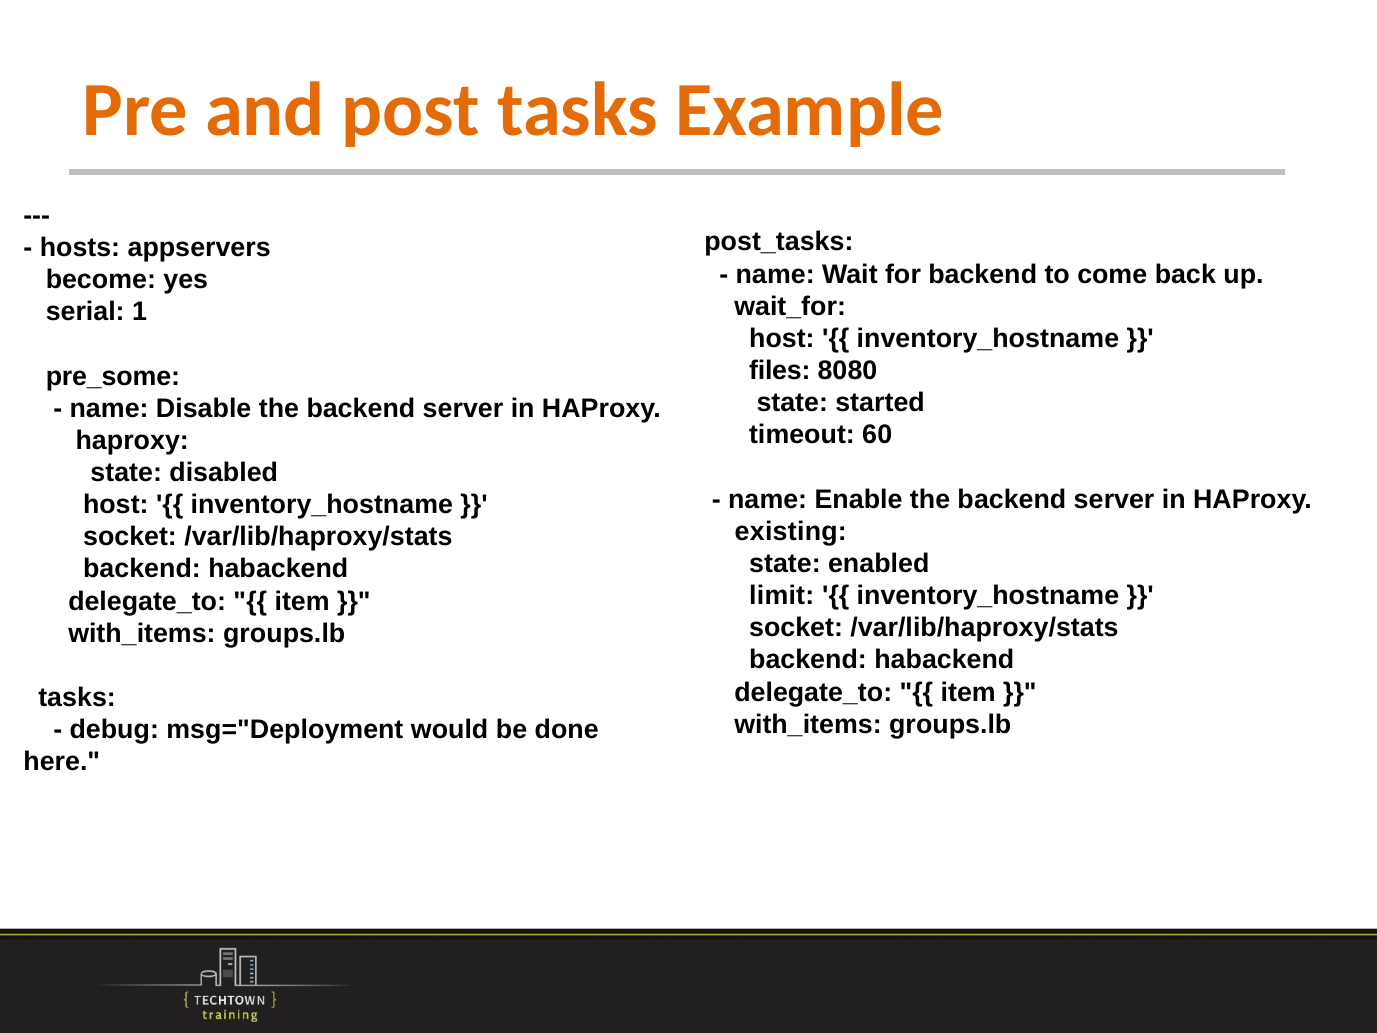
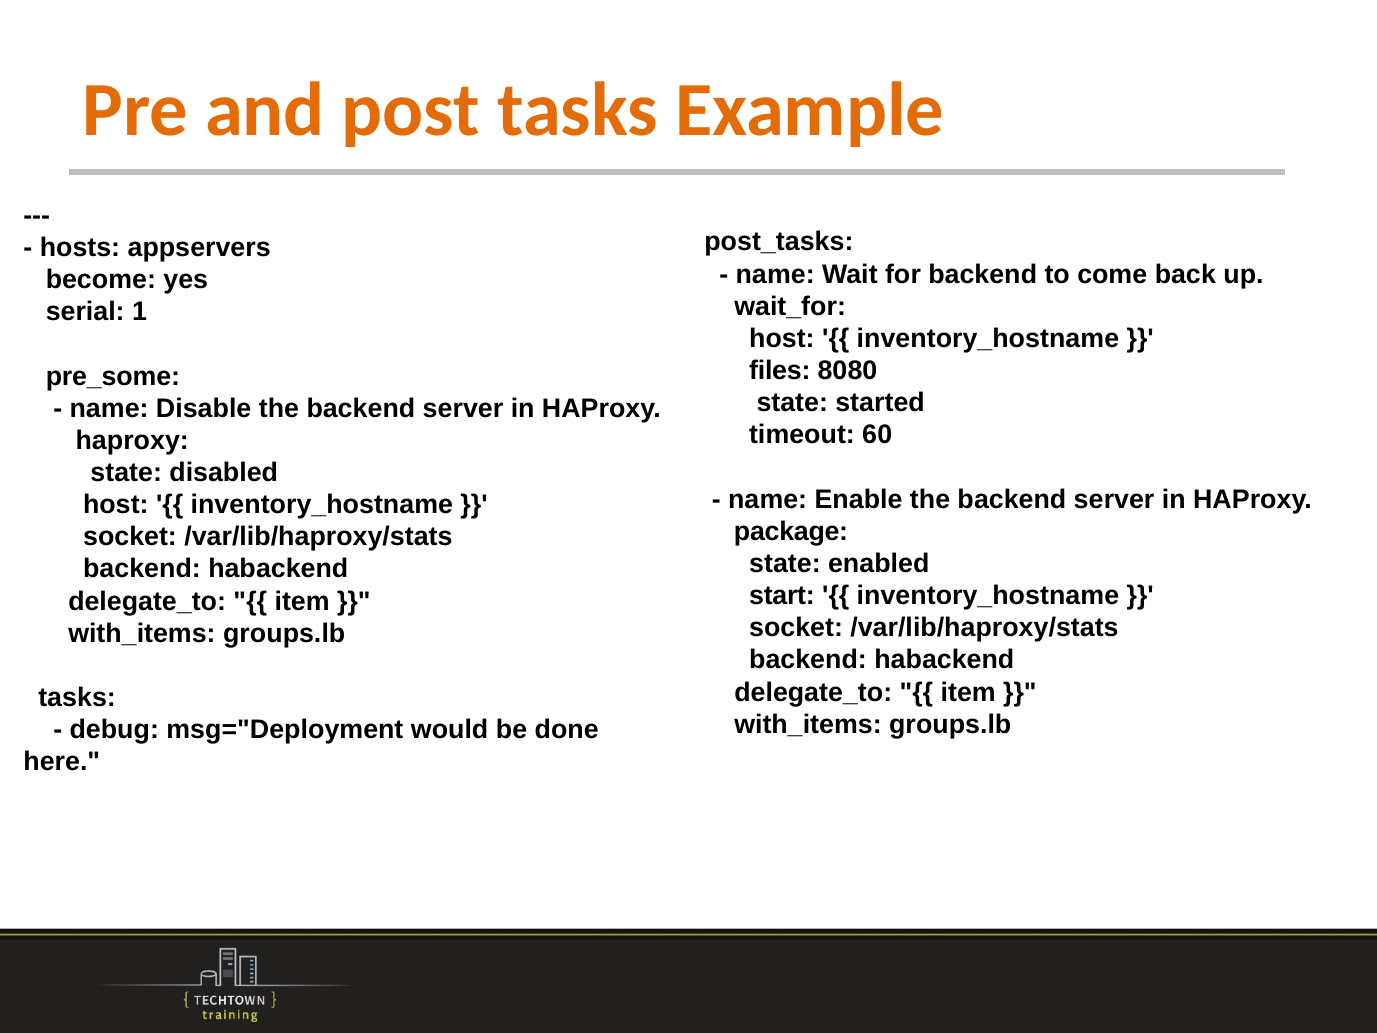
existing: existing -> package
limit: limit -> start
